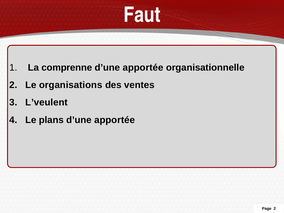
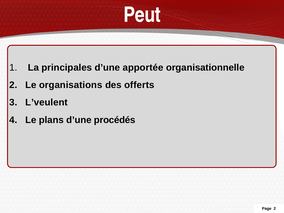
Faut: Faut -> Peut
comprenne: comprenne -> principales
ventes: ventes -> offerts
apportée at (115, 120): apportée -> procédés
